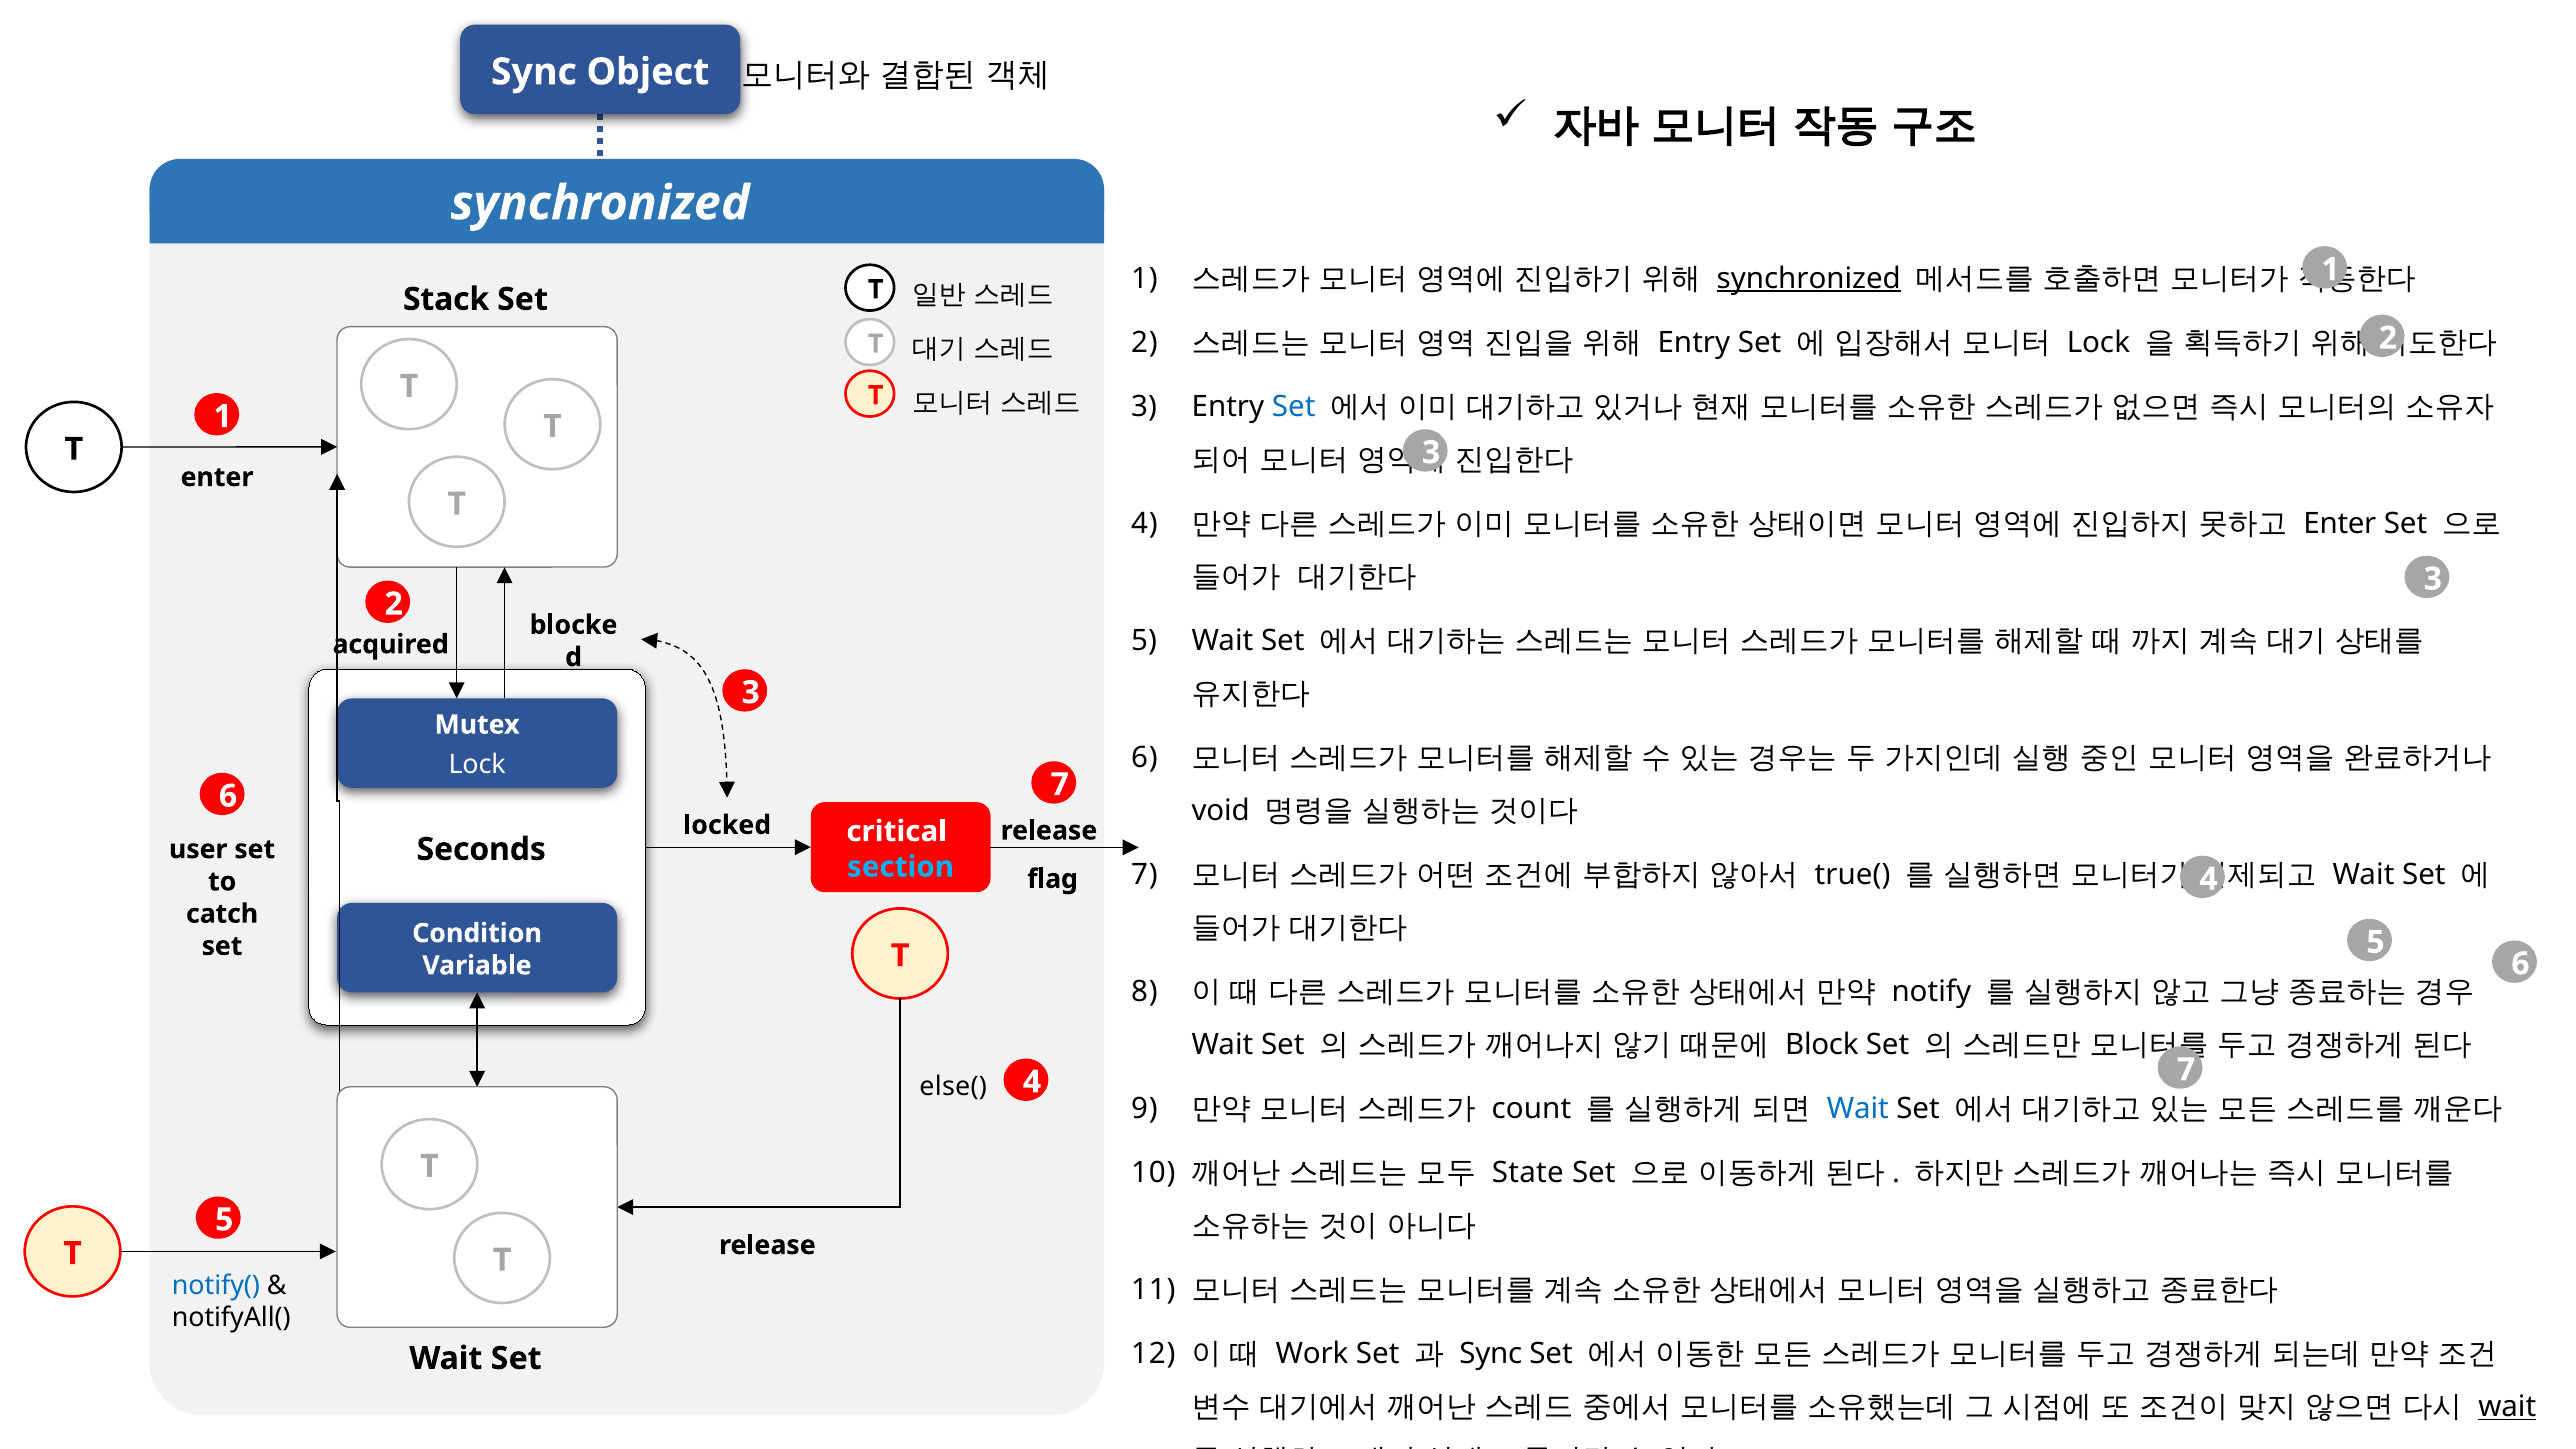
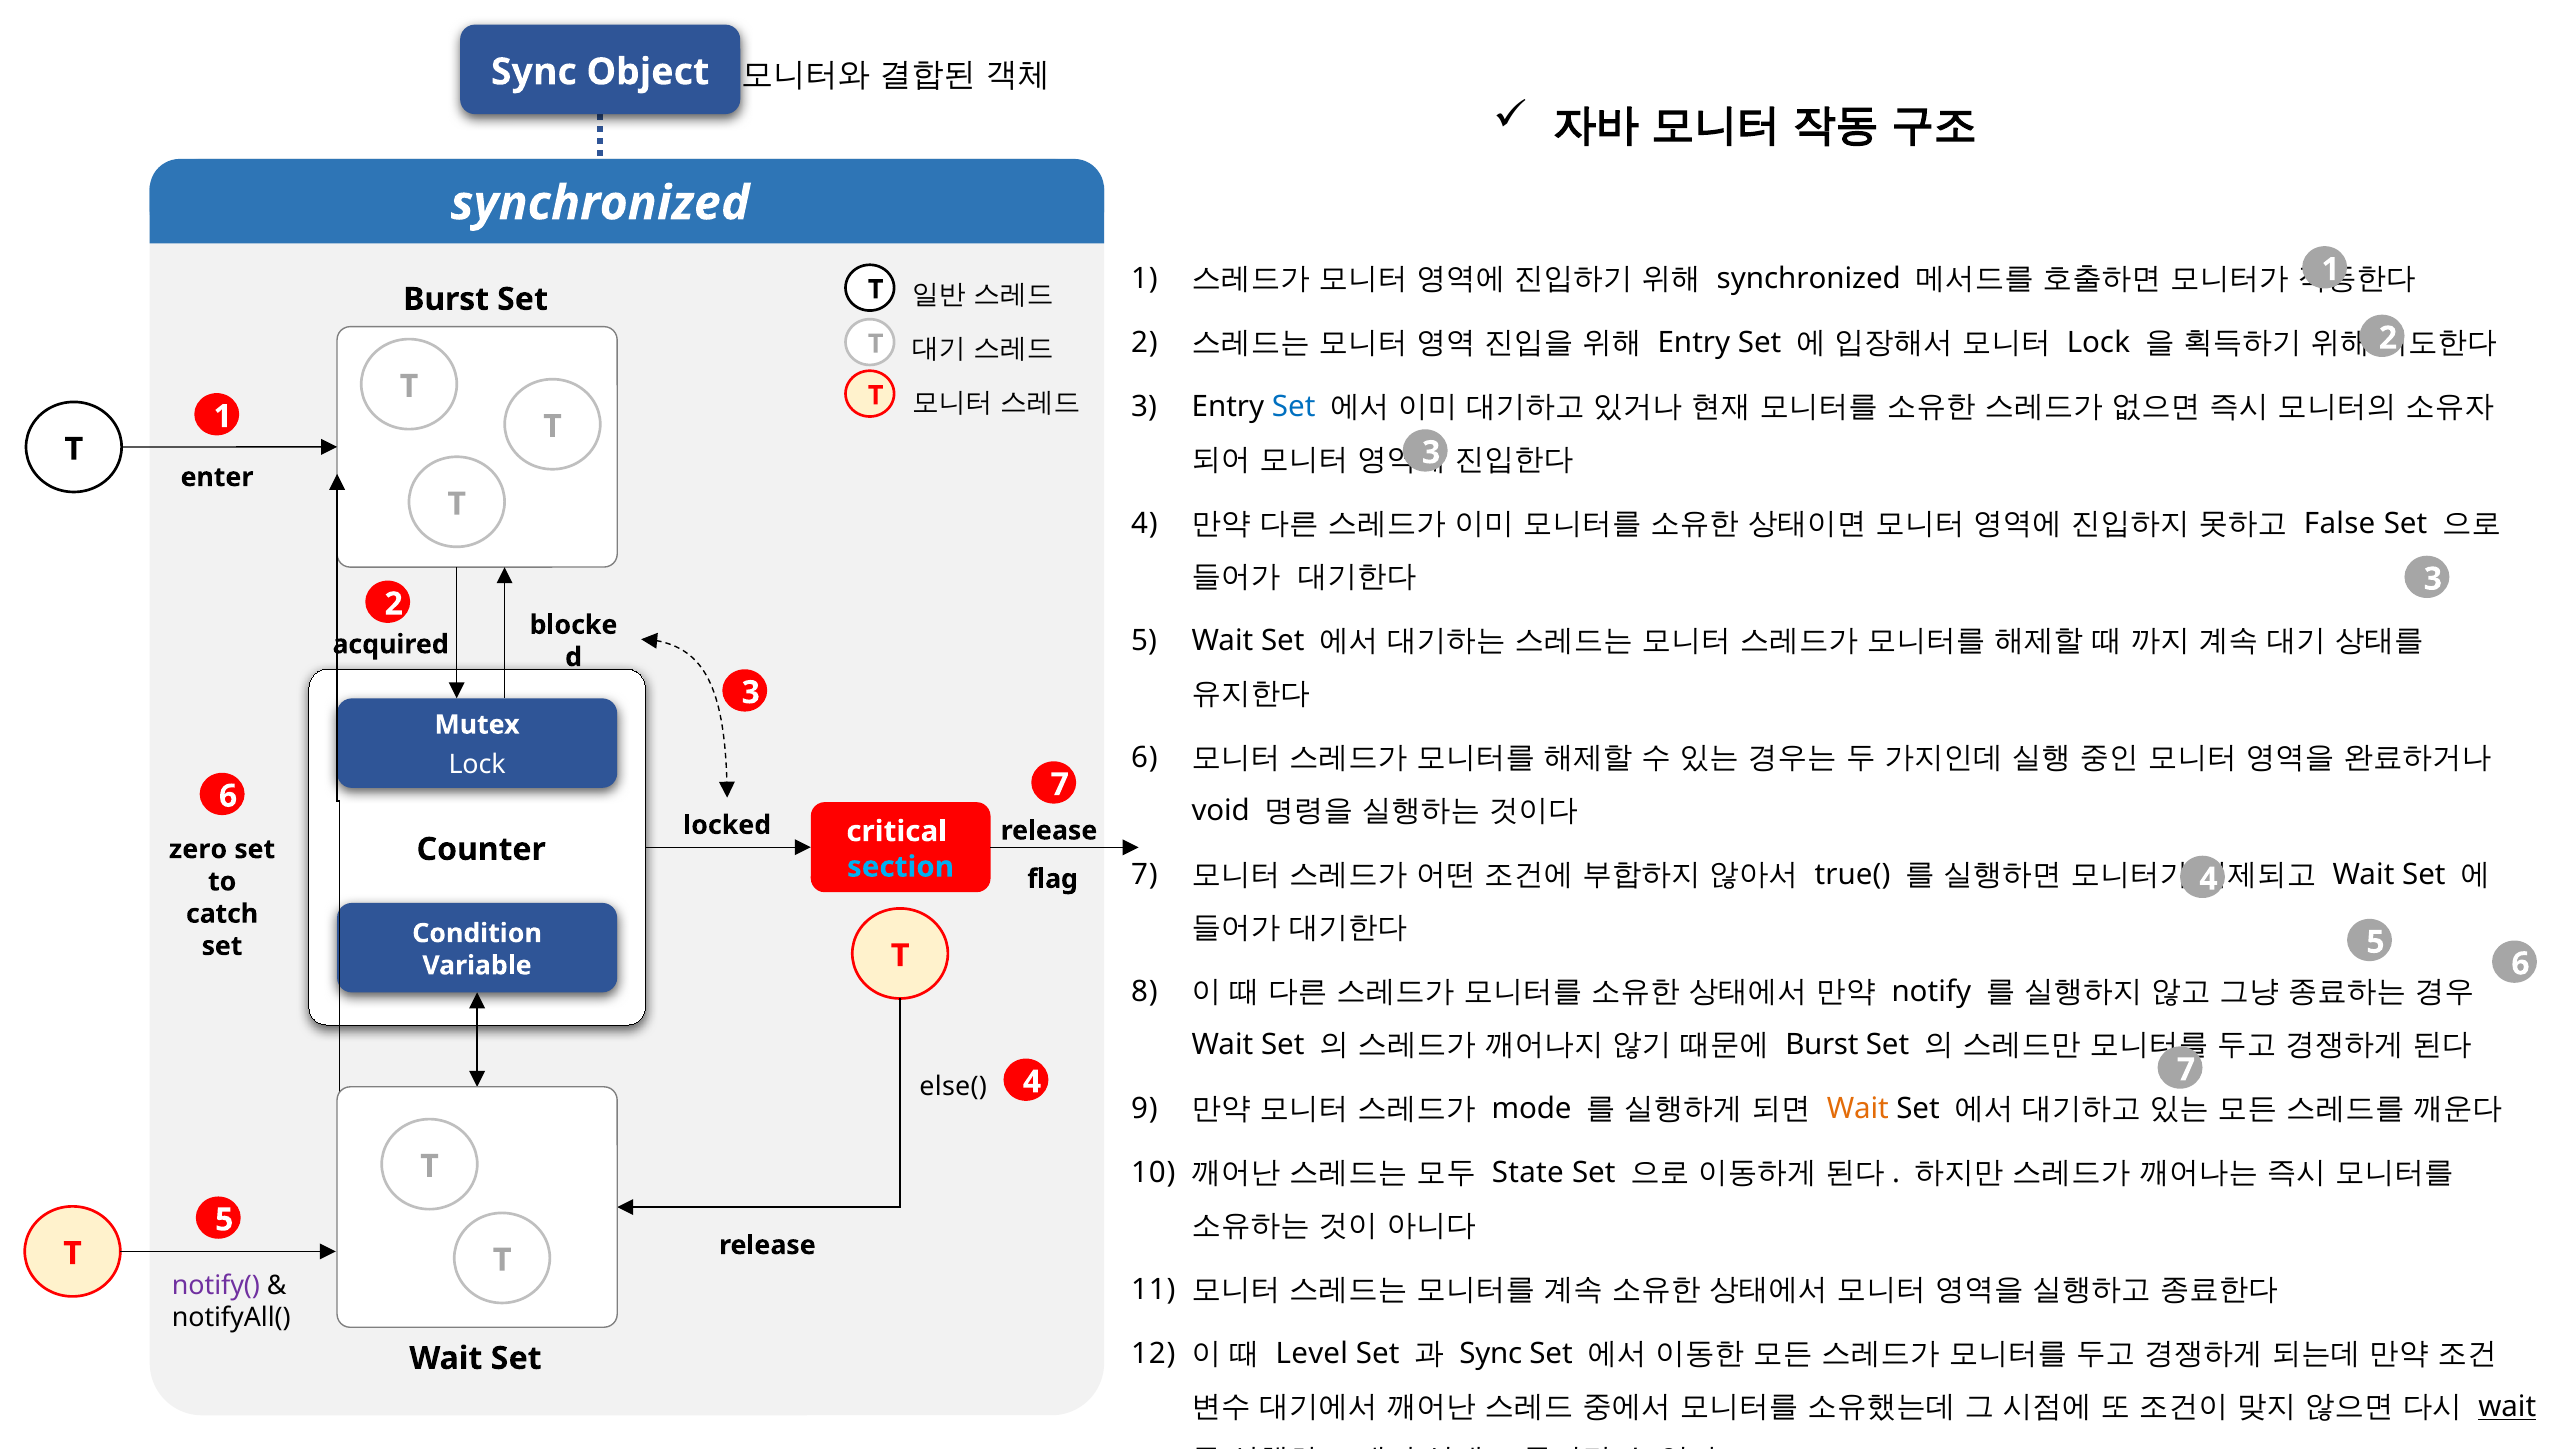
synchronized at (1809, 279) underline: present -> none
Stack at (446, 299): Stack -> Burst
Enter at (2340, 524): Enter -> False
Seconds: Seconds -> Counter
user: user -> zero
Block at (1822, 1045): Block -> Burst
count: count -> mode
Wait at (1858, 1109) colour: blue -> orange
notify( colour: blue -> purple
Work: Work -> Level
